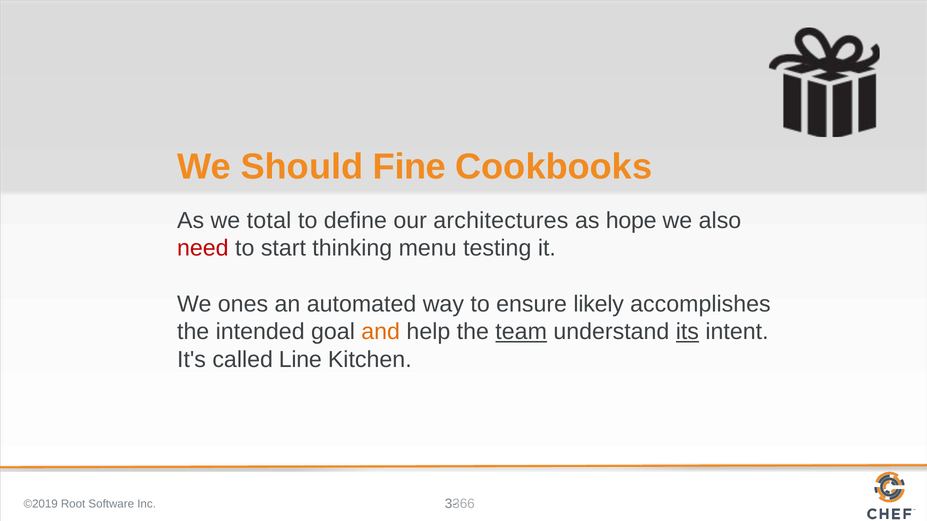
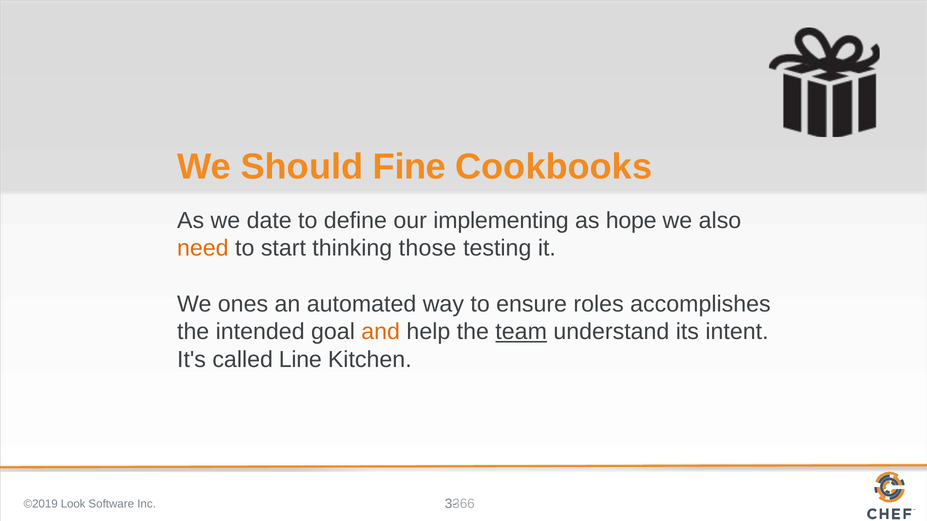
total: total -> date
architectures: architectures -> implementing
need colour: red -> orange
menu: menu -> those
likely: likely -> roles
its underline: present -> none
Root: Root -> Look
